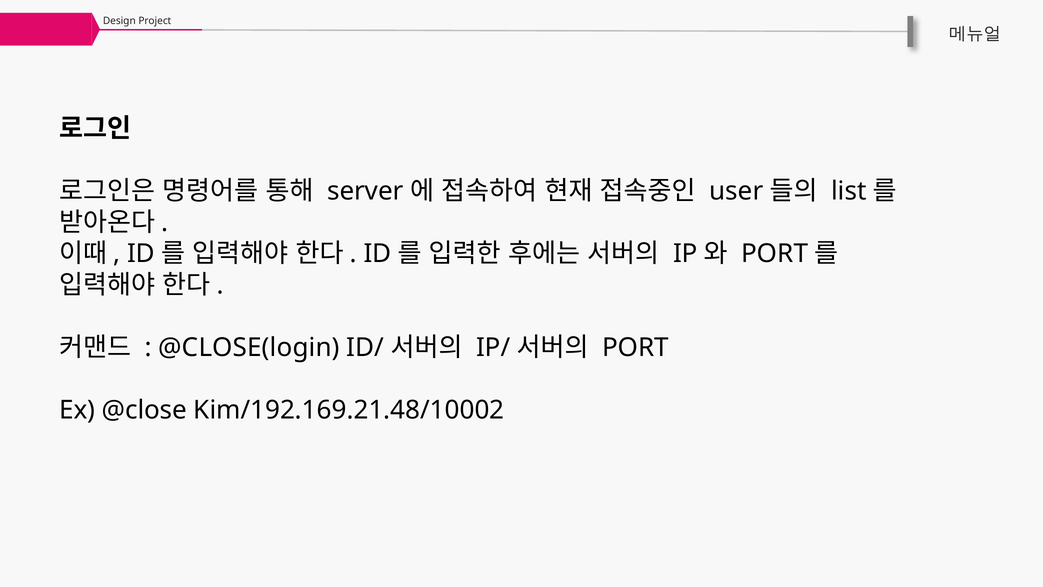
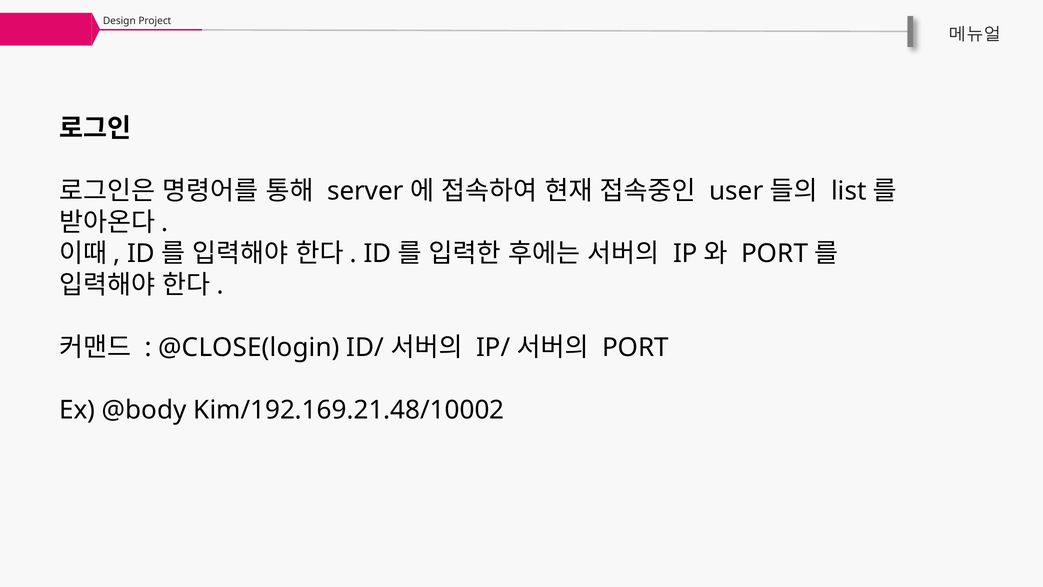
@close: @close -> @body
